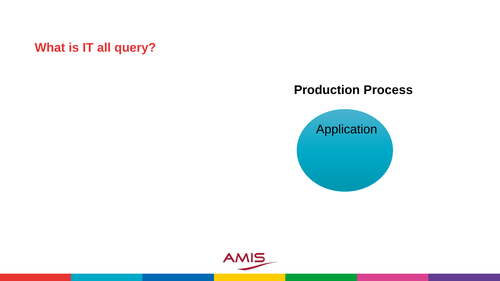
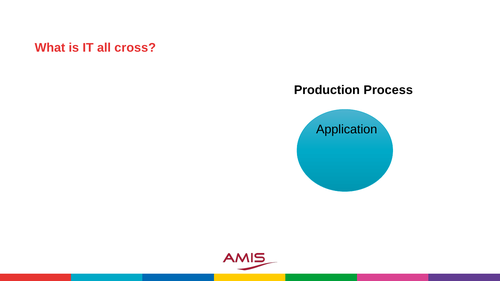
query: query -> cross
